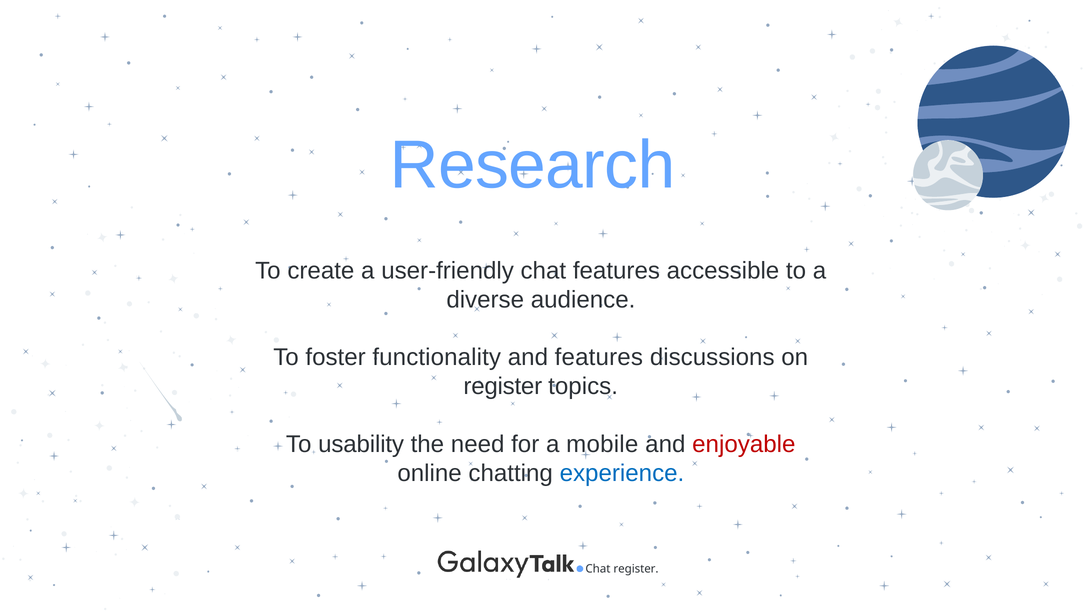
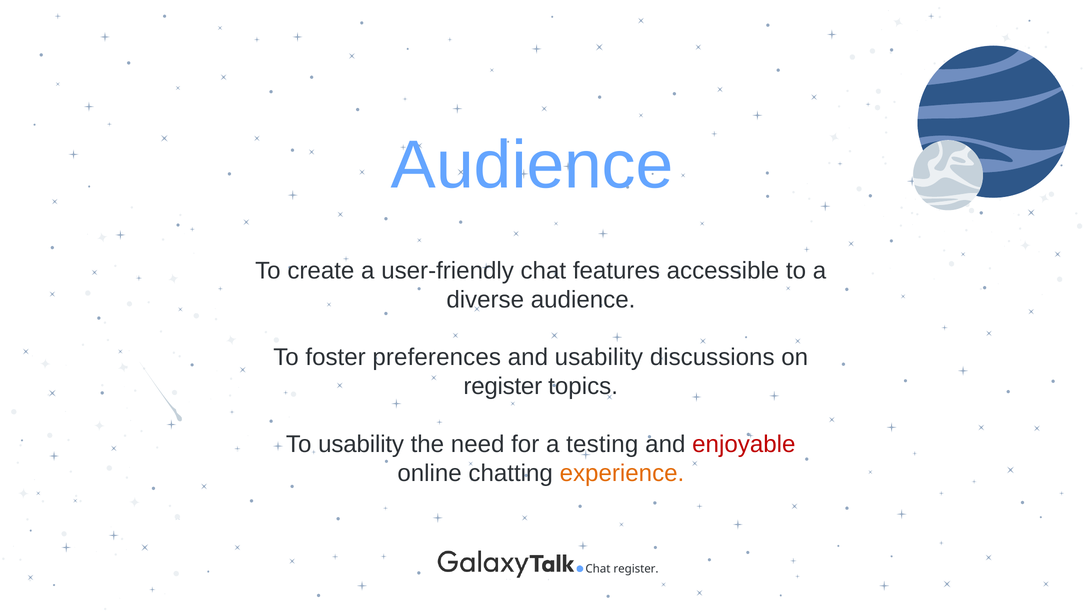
Research at (533, 165): Research -> Audience
functionality: functionality -> preferences
and features: features -> usability
mobile: mobile -> testing
experience colour: blue -> orange
